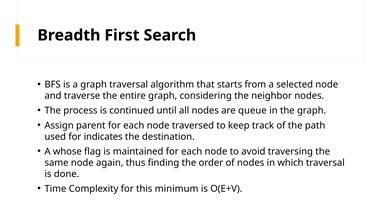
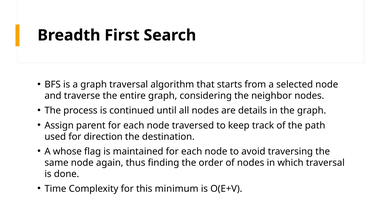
queue: queue -> details
indicates: indicates -> direction
